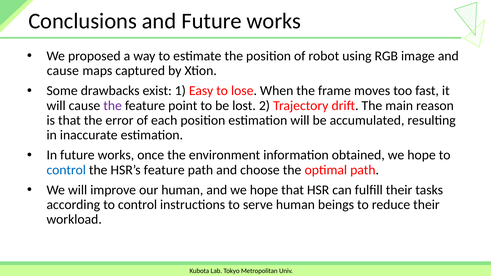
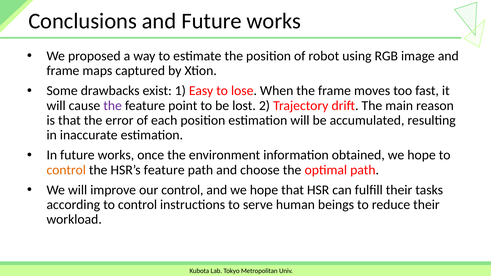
cause at (63, 71): cause -> frame
control at (66, 170) colour: blue -> orange
our human: human -> control
